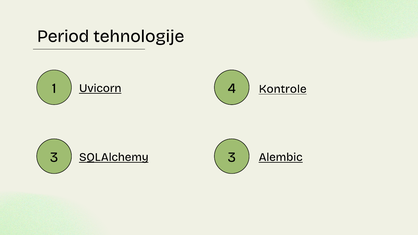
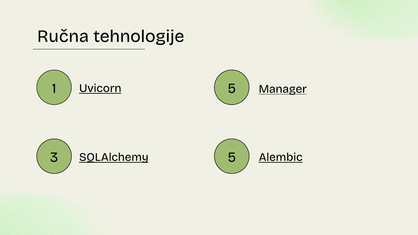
Period: Period -> Ručna
1 4: 4 -> 5
Kontrole: Kontrole -> Manager
3 3: 3 -> 5
